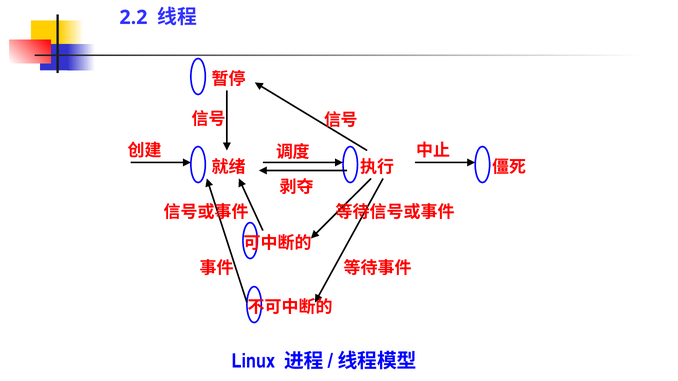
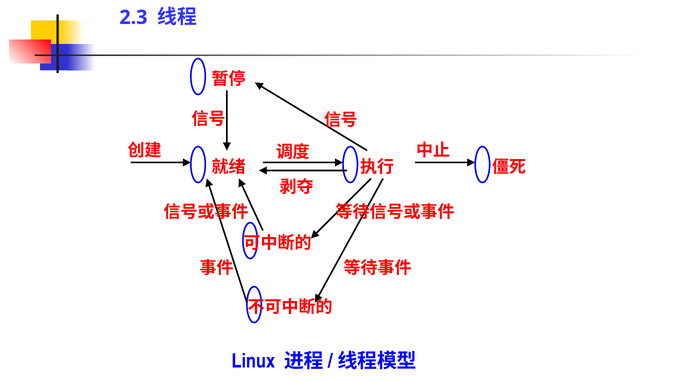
2.2: 2.2 -> 2.3
